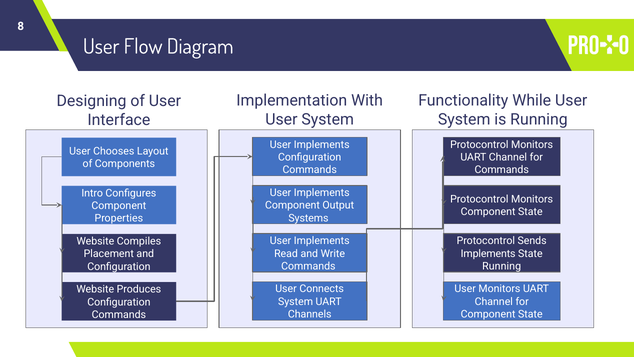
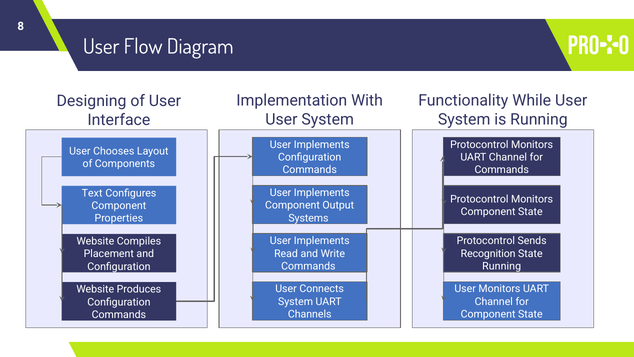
Intro: Intro -> Text
Implements at (488, 253): Implements -> Recognition
